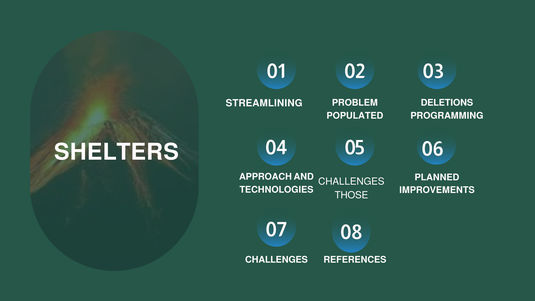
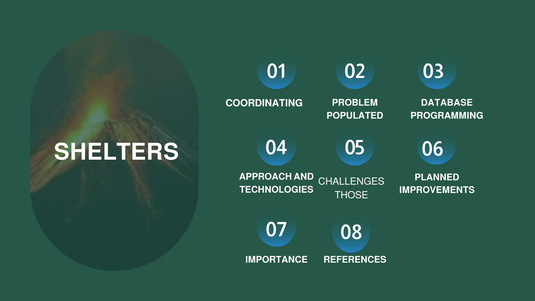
DELETIONS: DELETIONS -> DATABASE
STREAMLINING: STREAMLINING -> COORDINATING
CHALLENGES at (276, 260): CHALLENGES -> IMPORTANCE
